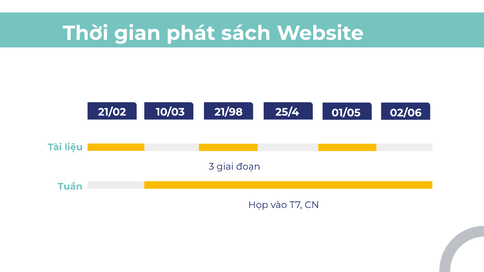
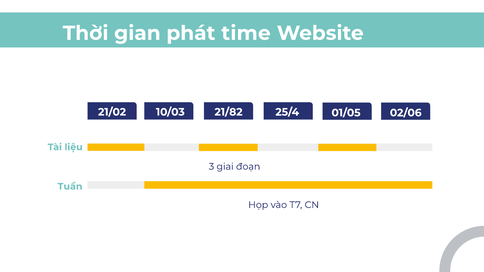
sách: sách -> time
21/98: 21/98 -> 21/82
